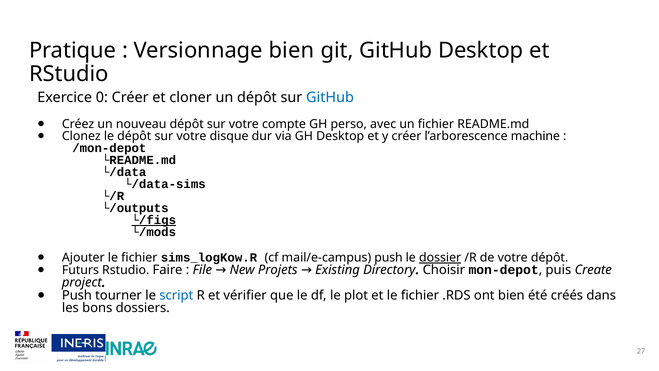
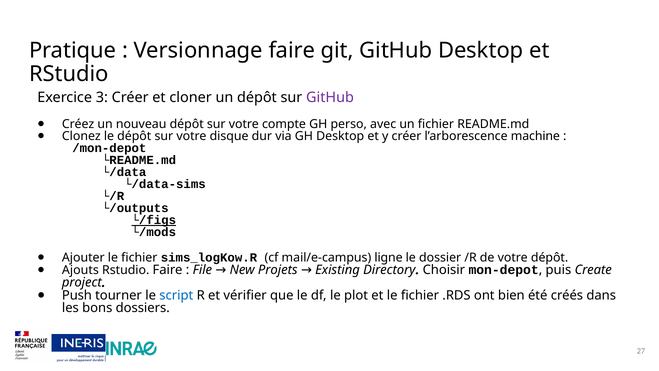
Versionnage bien: bien -> faire
Exercice 0: 0 -> 3
GitHub at (330, 98) colour: blue -> purple
mail/e-campus push: push -> ligne
dossier underline: present -> none
Futurs: Futurs -> Ajouts
